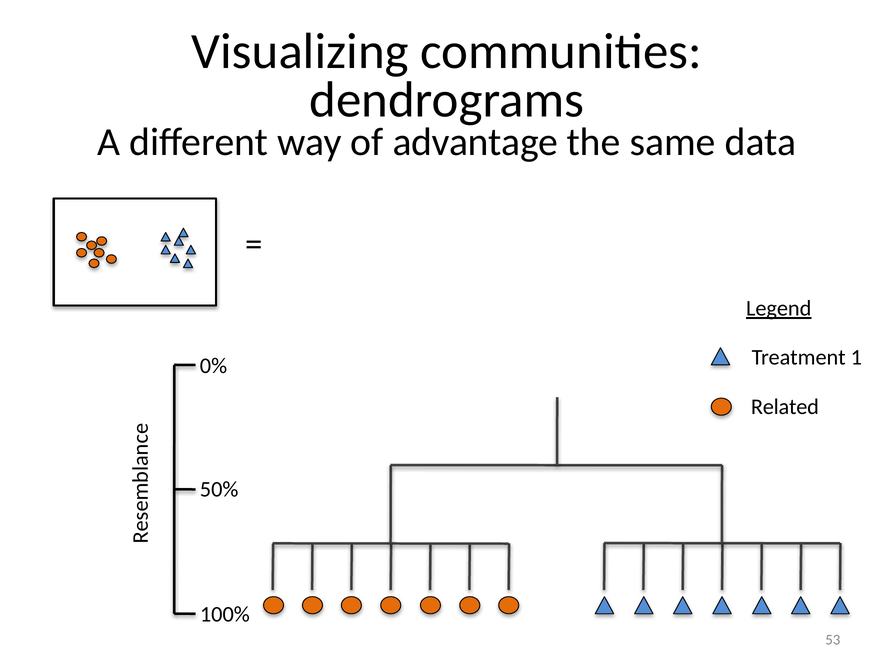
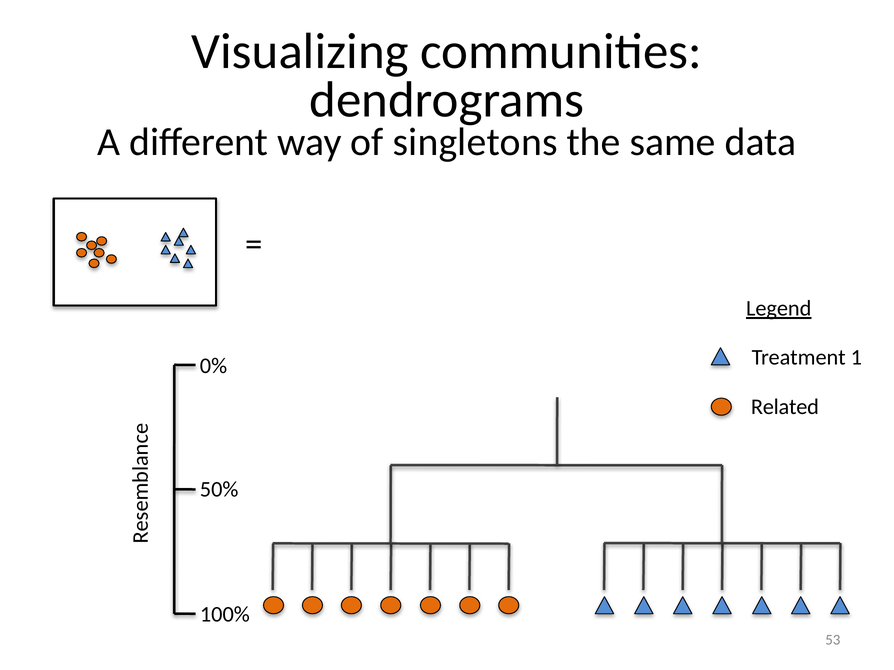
advantage: advantage -> singletons
